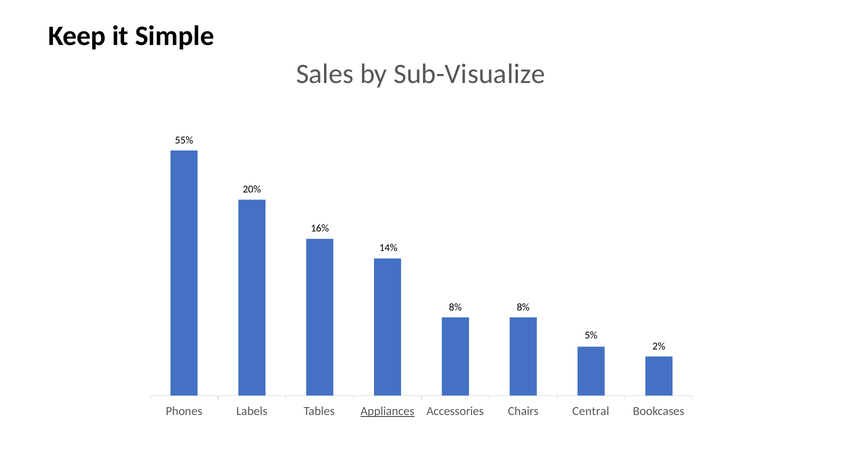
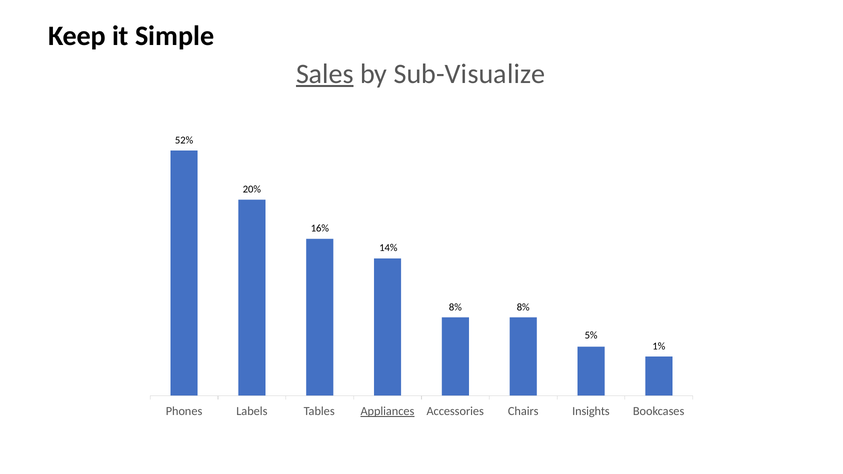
Sales underline: none -> present
55%: 55% -> 52%
2%: 2% -> 1%
Central: Central -> Insights
